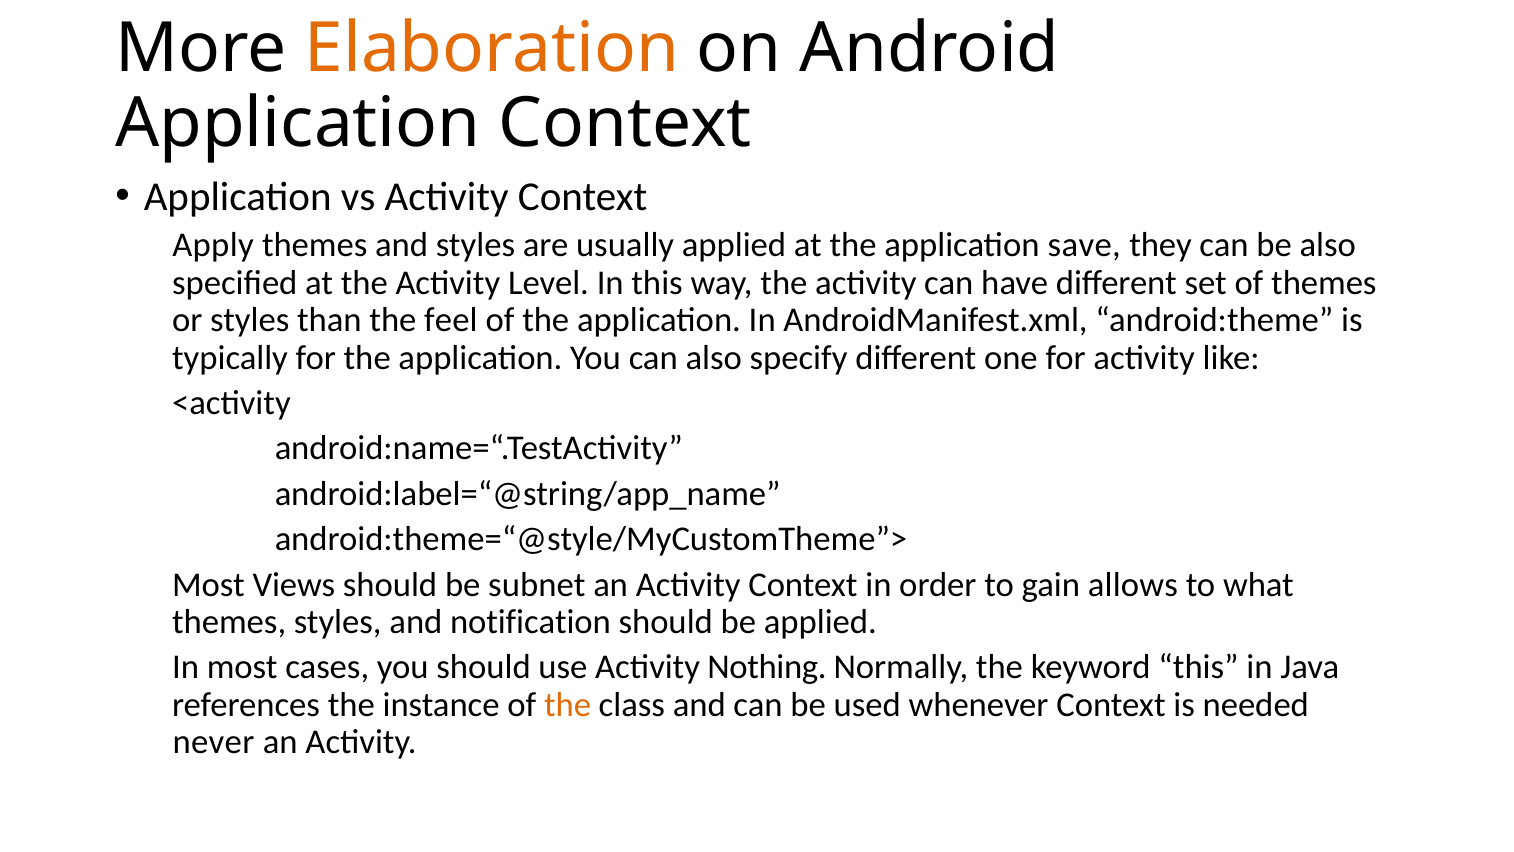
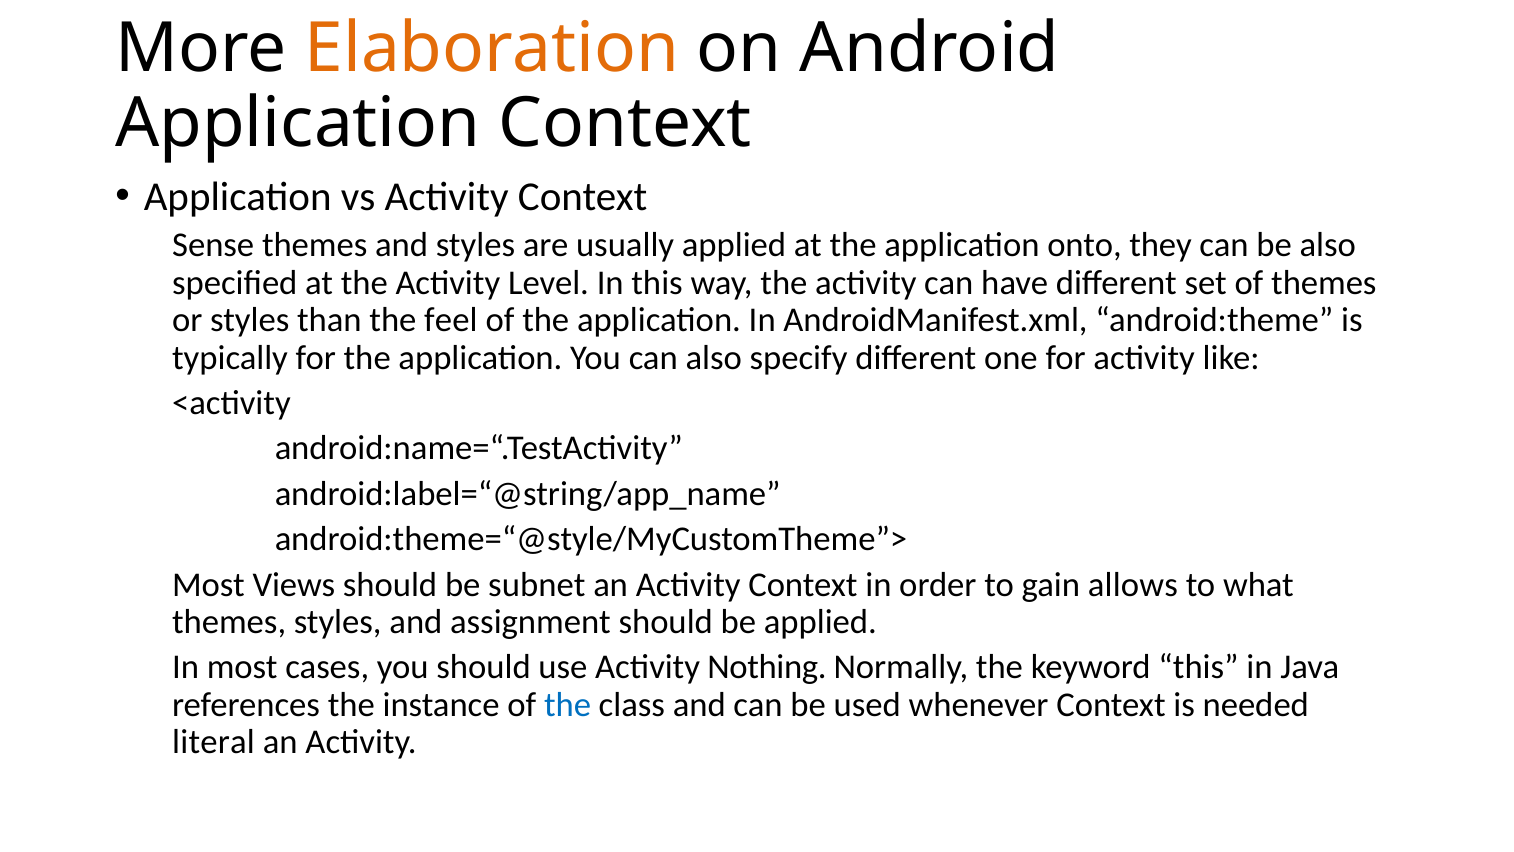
Apply: Apply -> Sense
save: save -> onto
notification: notification -> assignment
the at (568, 705) colour: orange -> blue
never: never -> literal
